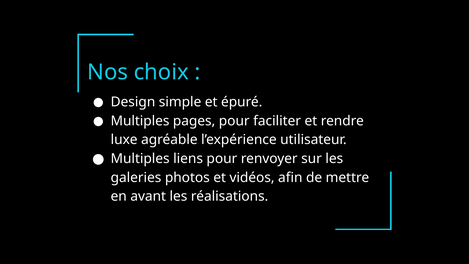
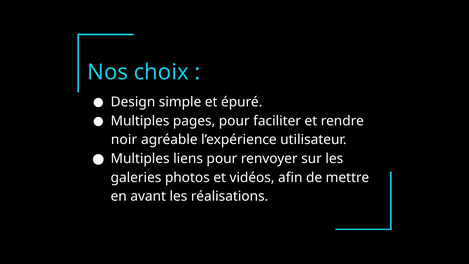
luxe: luxe -> noir
